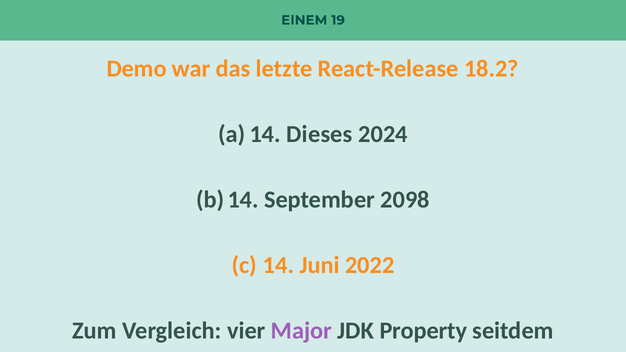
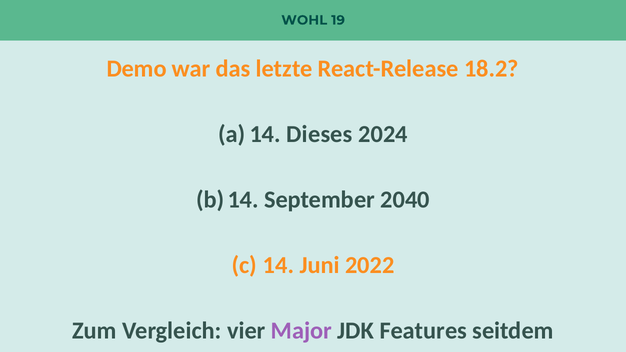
EINEM: EINEM -> WOHL
2098: 2098 -> 2040
Property: Property -> Features
